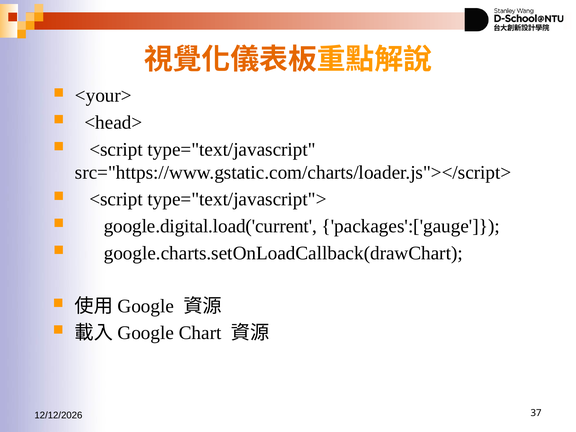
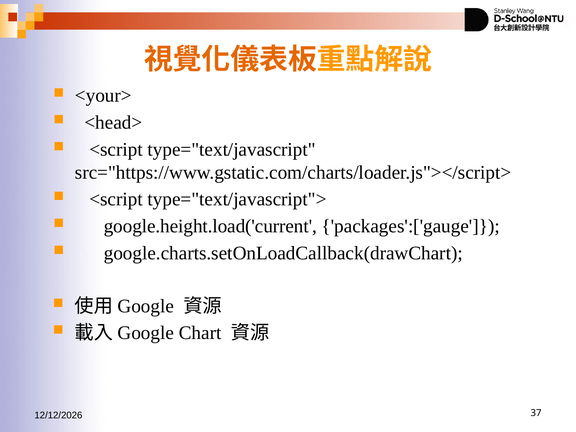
google.digital.load('current: google.digital.load('current -> google.height.load('current
